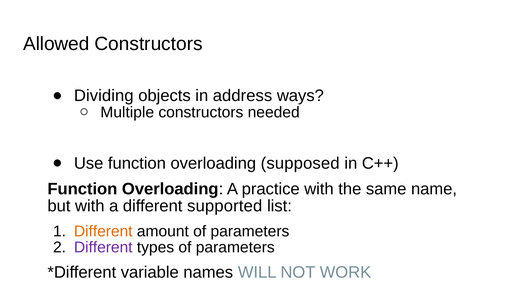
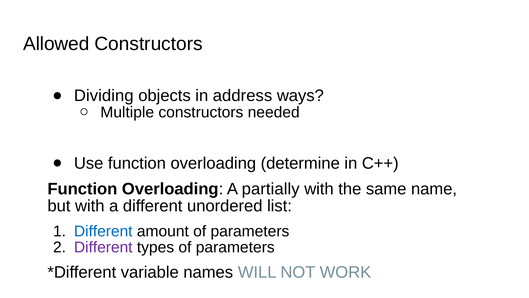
supposed: supposed -> determine
practice: practice -> partially
supported: supported -> unordered
Different at (103, 231) colour: orange -> blue
